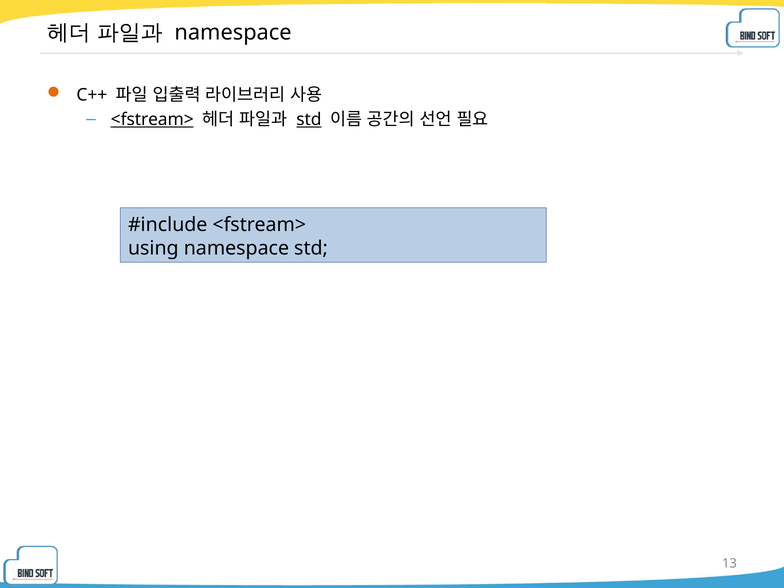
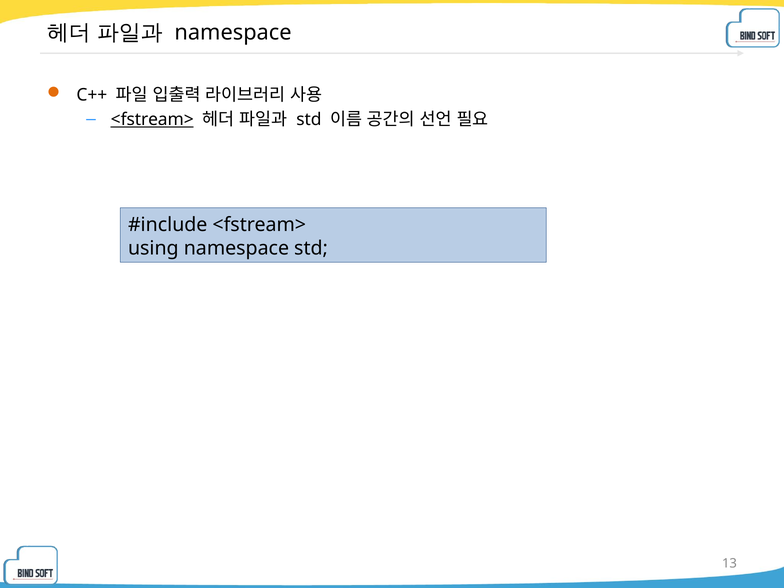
std at (309, 120) underline: present -> none
